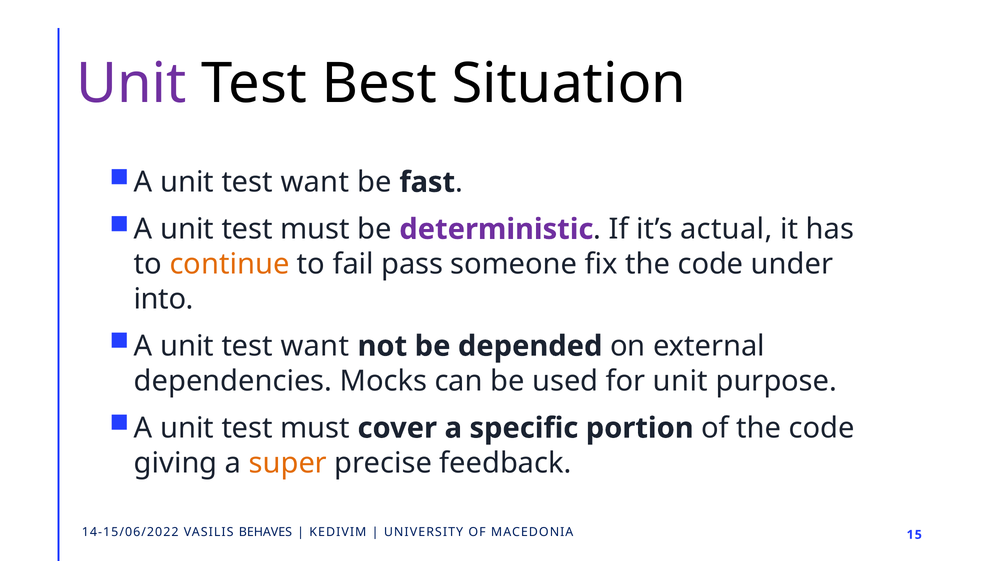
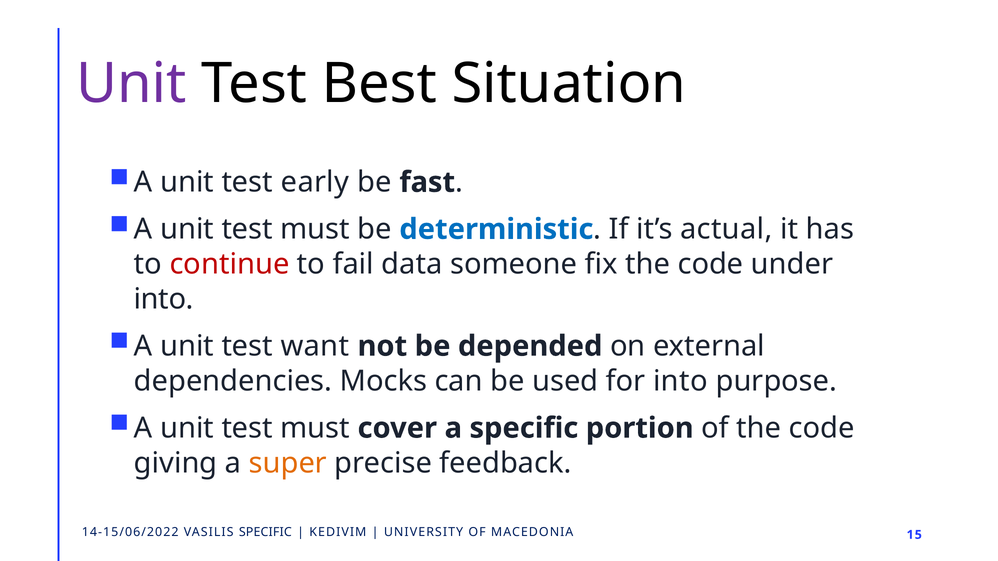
want at (315, 182): want -> early
deterministic colour: purple -> blue
continue colour: orange -> red
pass: pass -> data
for unit: unit -> into
VASILIS BEHAVES: BEHAVES -> SPECIFIC
